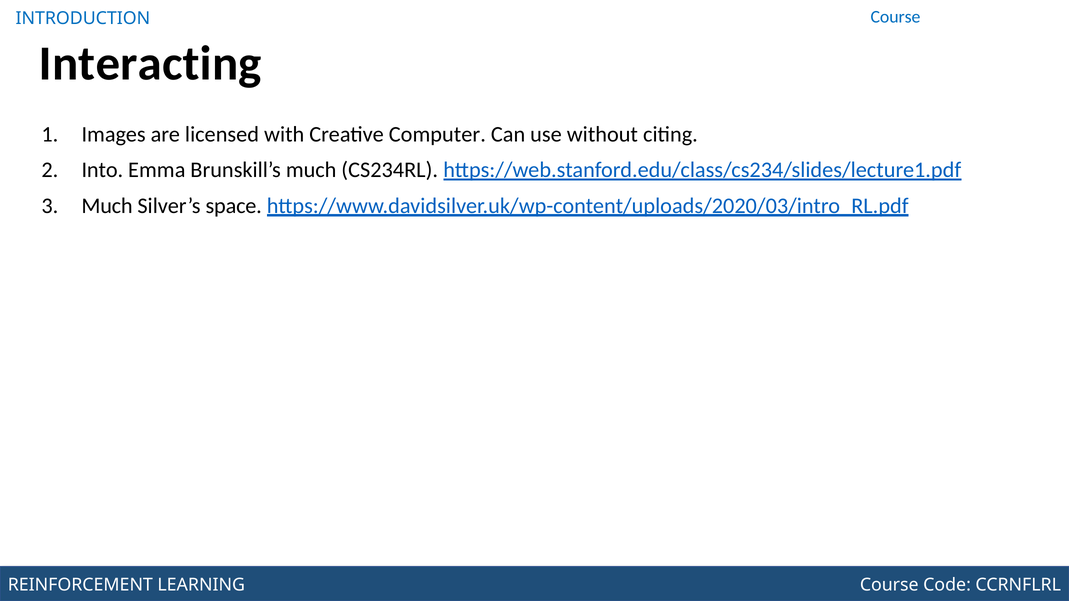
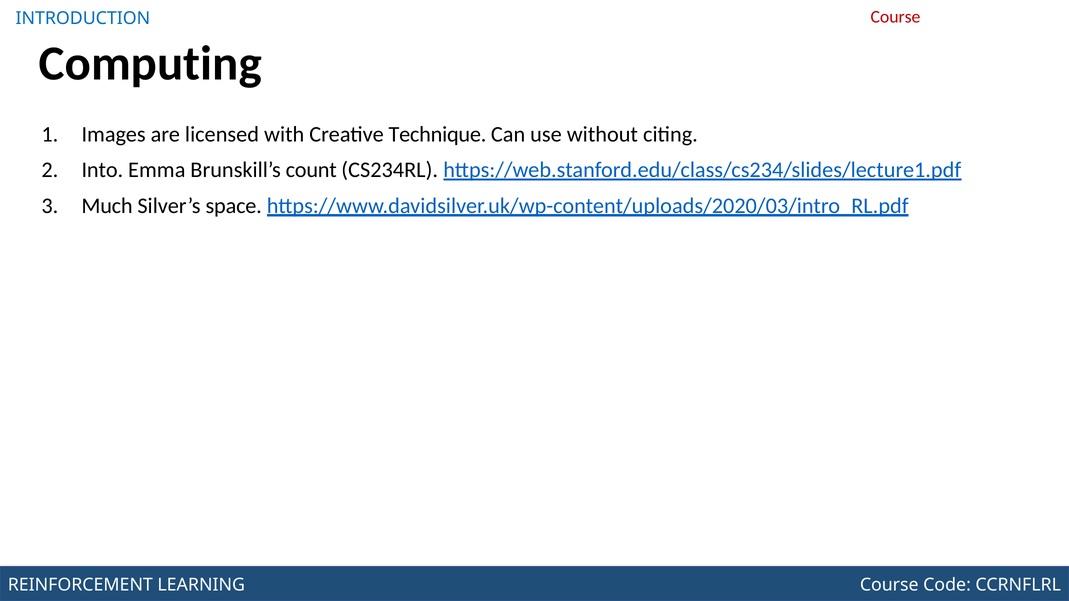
Course at (895, 17) colour: blue -> red
Interacting at (150, 63): Interacting -> Computing
Computer: Computer -> Technique
Brunskill’s much: much -> count
